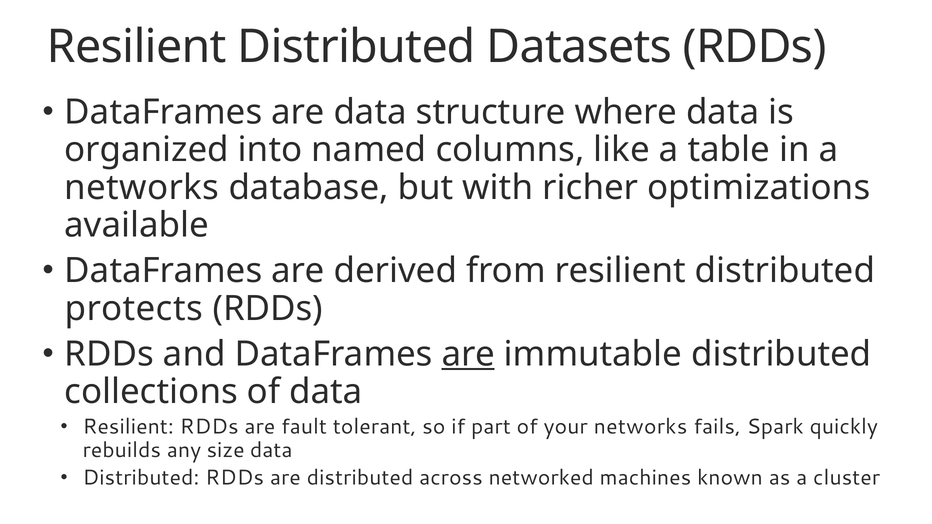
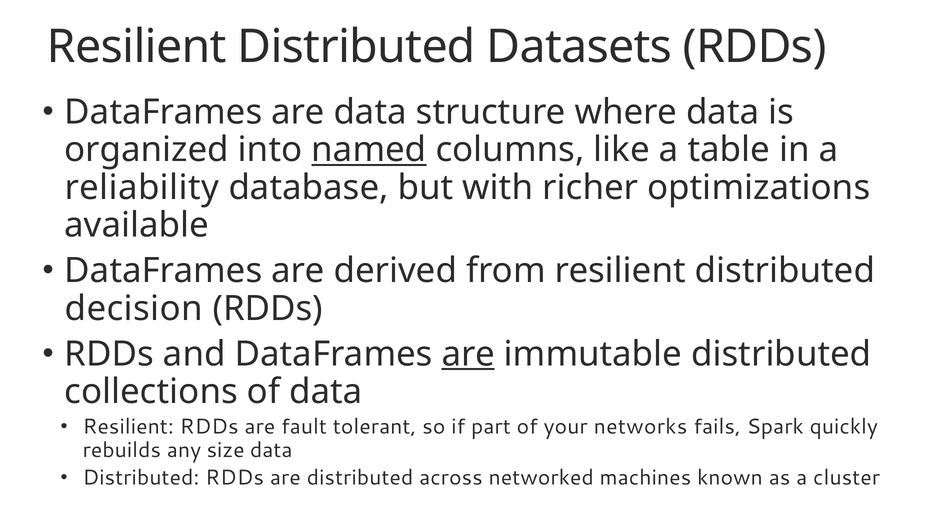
named underline: none -> present
networks at (142, 188): networks -> reliability
protects: protects -> decision
